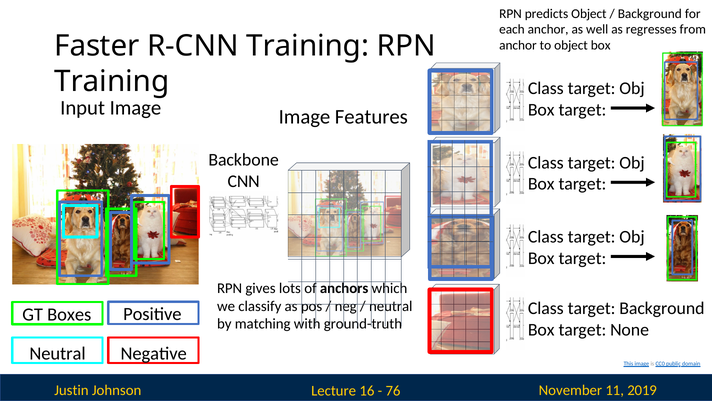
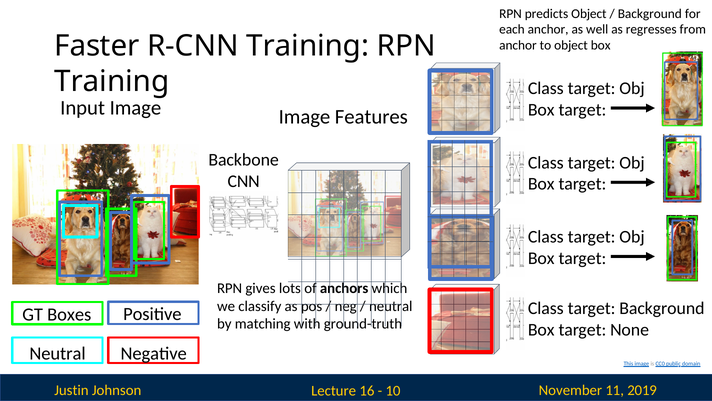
76: 76 -> 10
